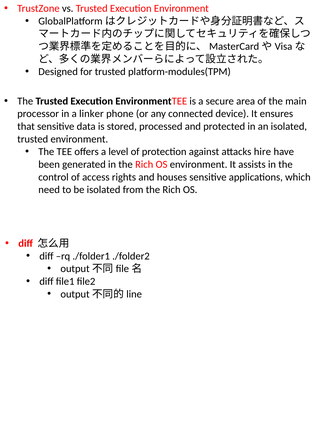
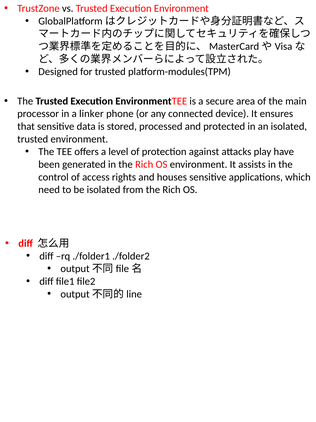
hire: hire -> play
